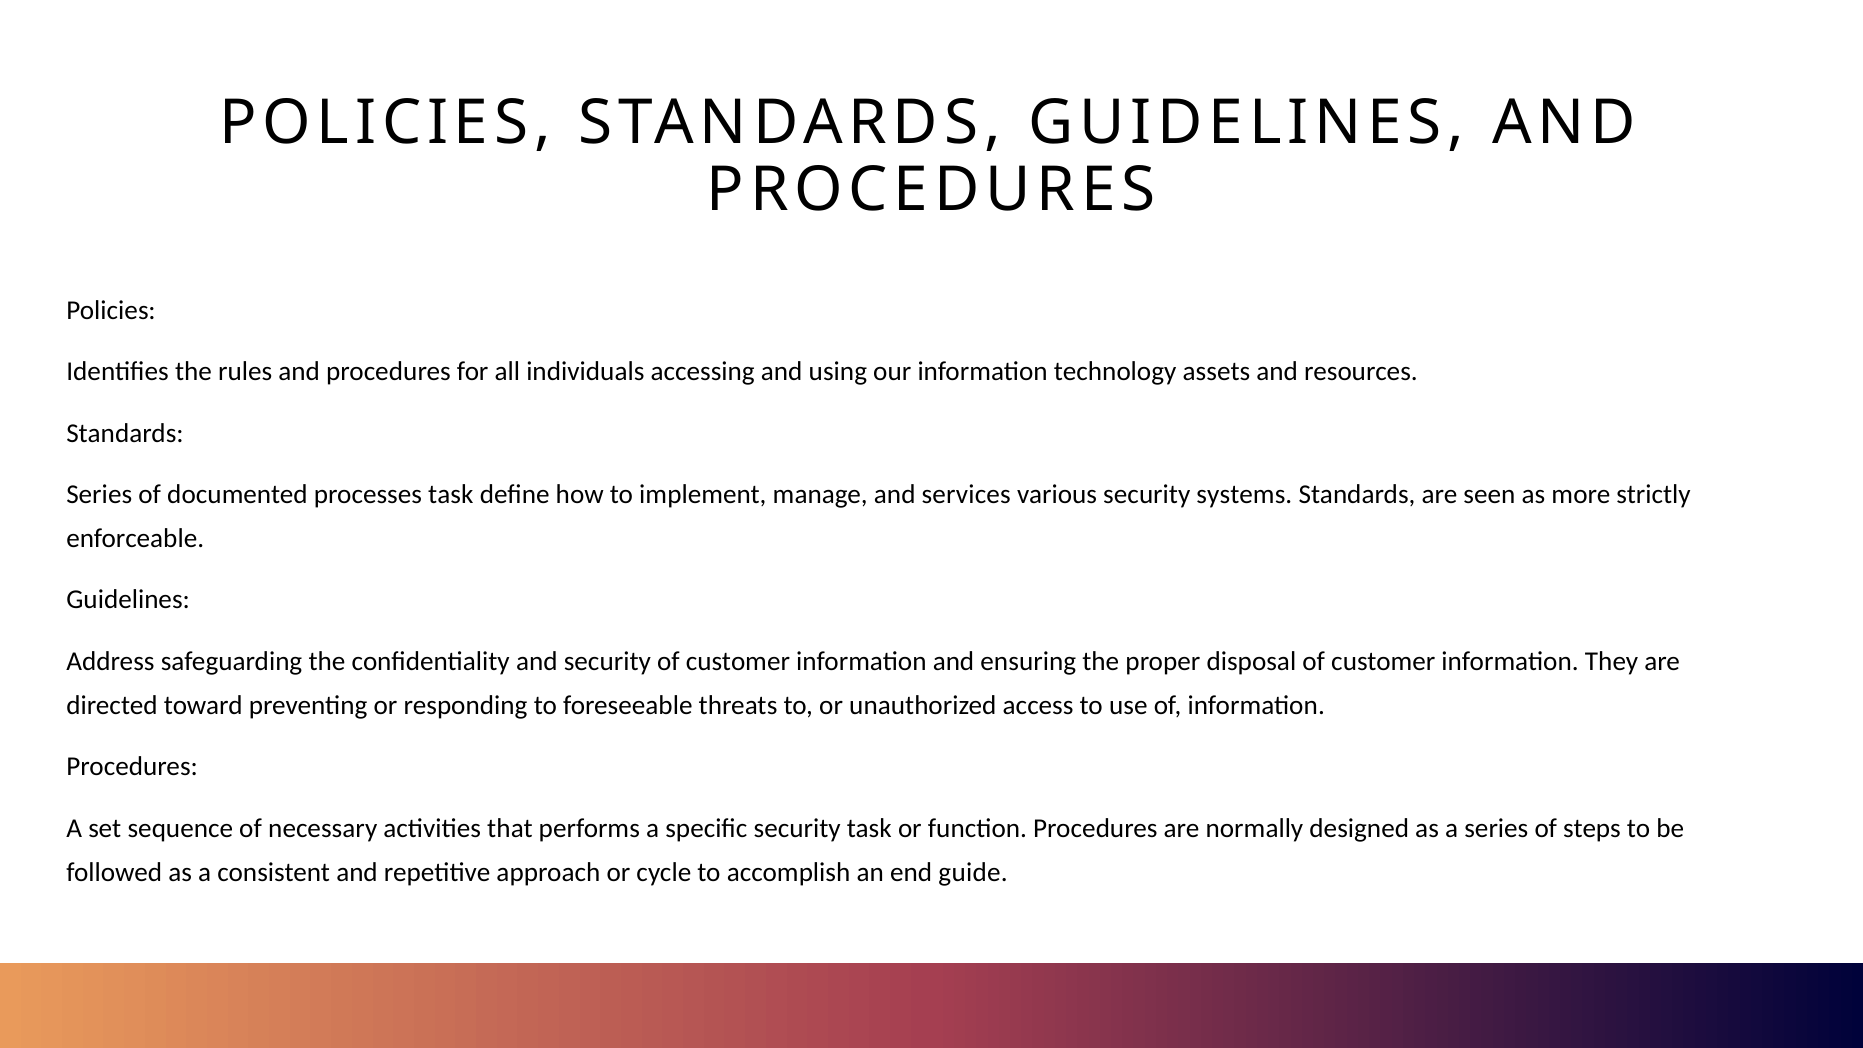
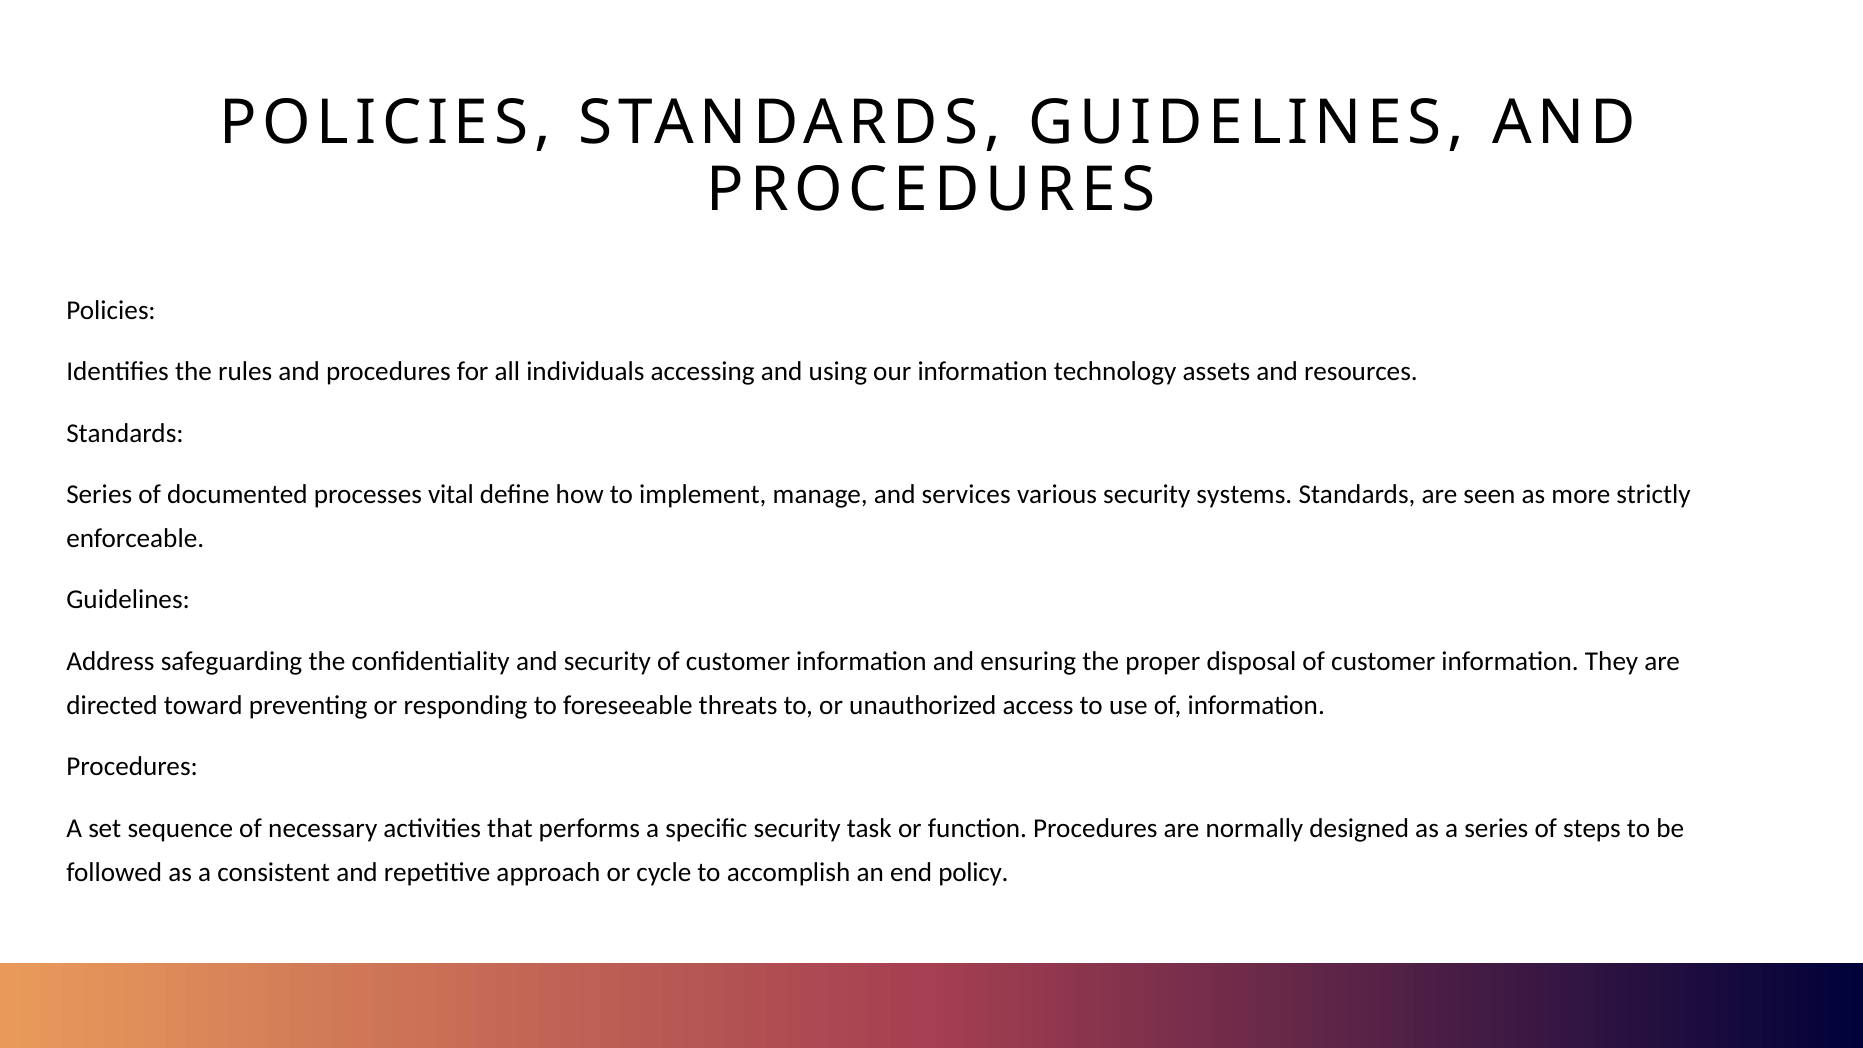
processes task: task -> vital
guide: guide -> policy
